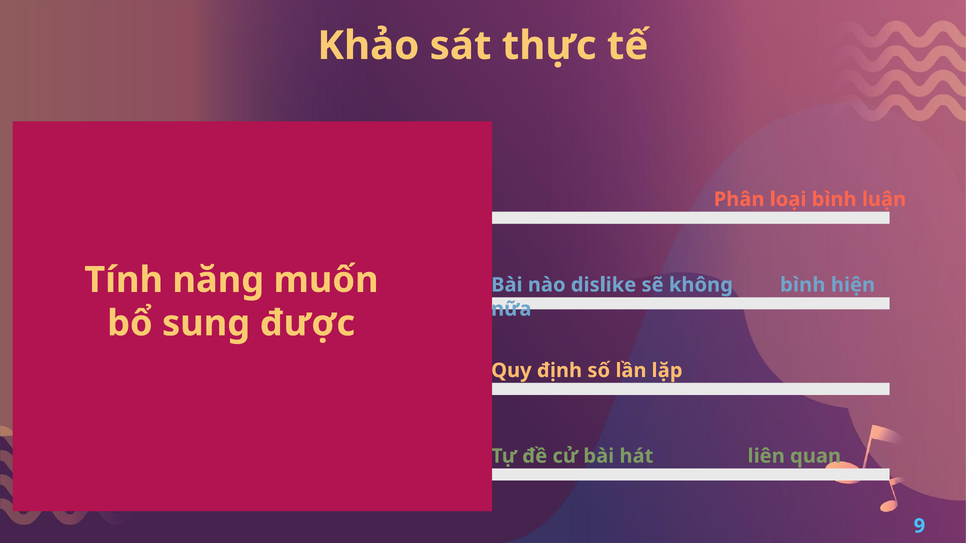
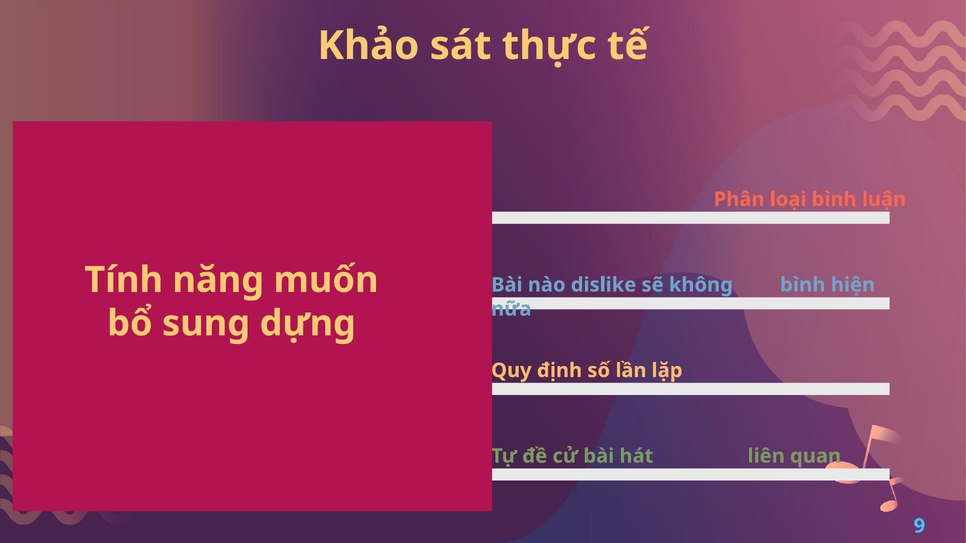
được: được -> dựng
